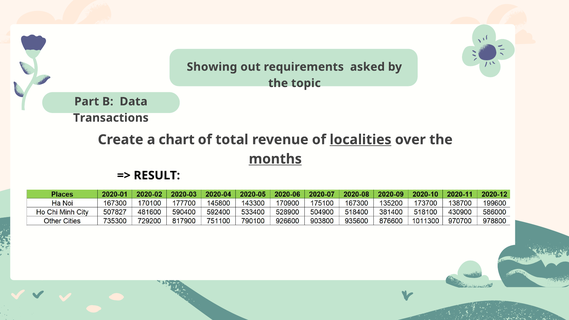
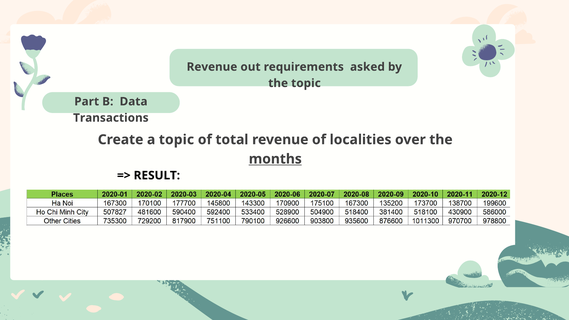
Showing at (212, 67): Showing -> Revenue
a chart: chart -> topic
localities underline: present -> none
